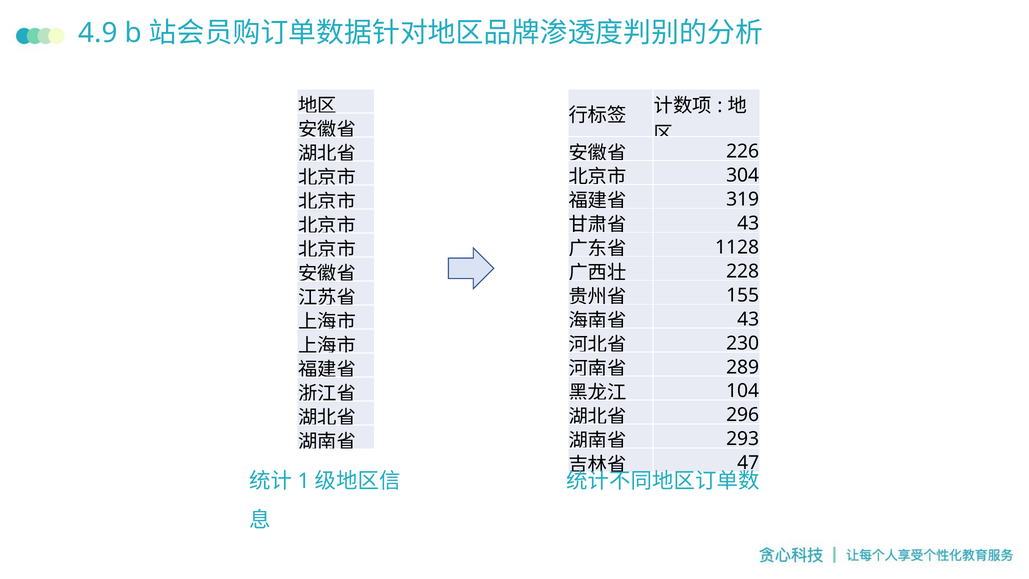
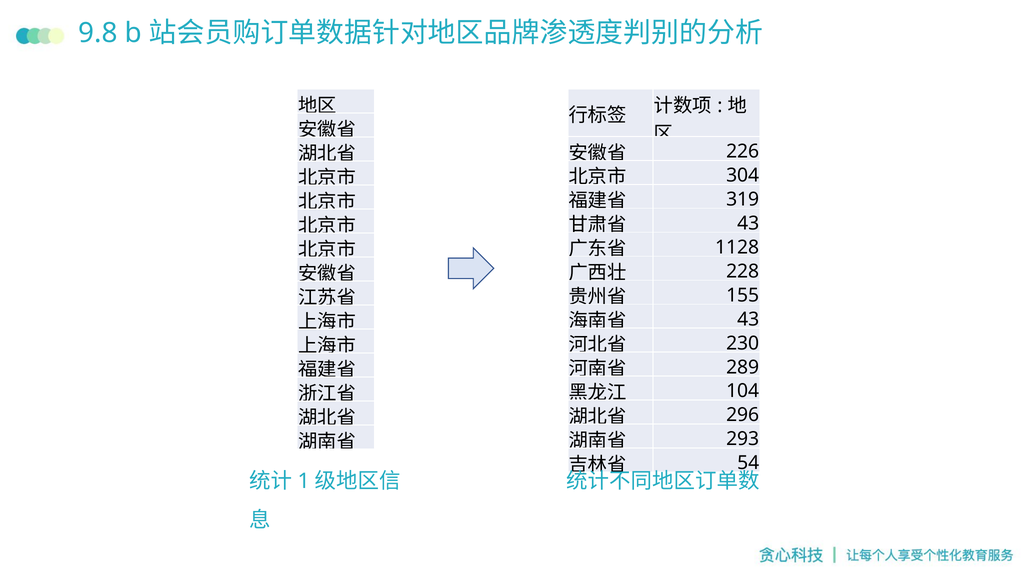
4.9: 4.9 -> 9.8
47: 47 -> 54
